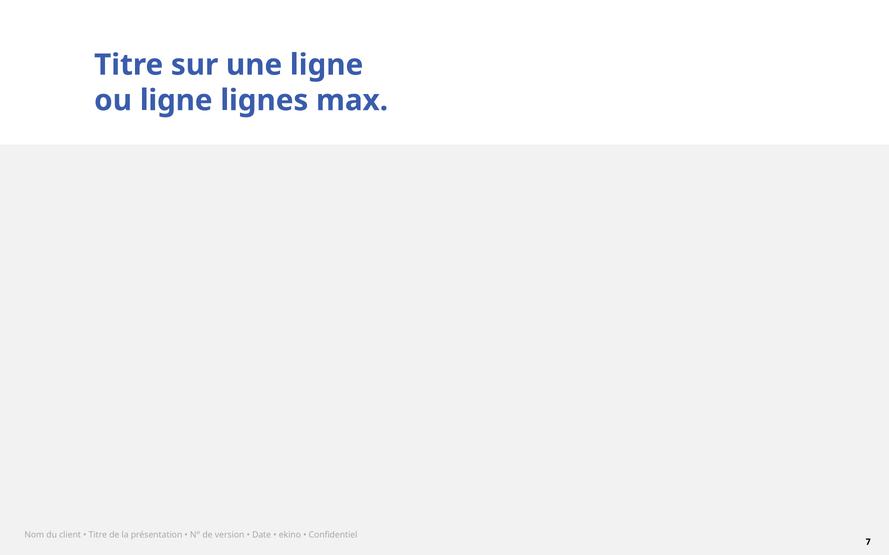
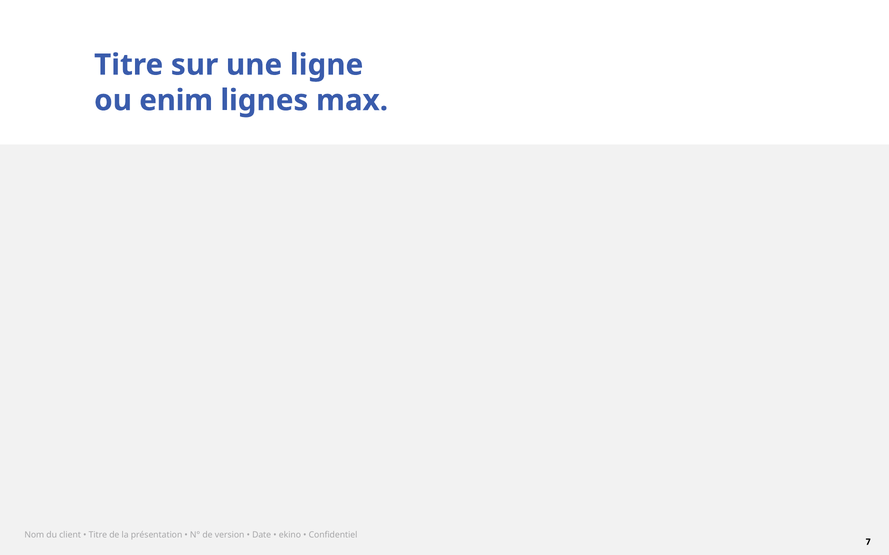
ou ligne: ligne -> enim
